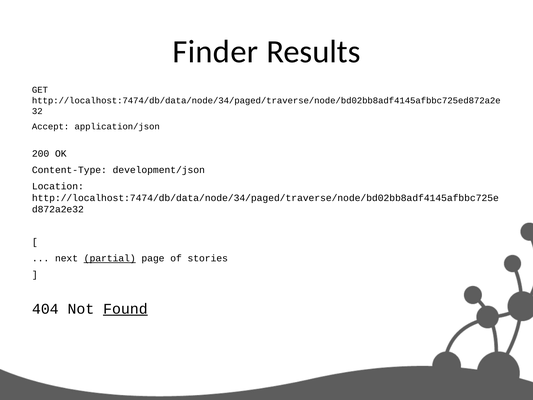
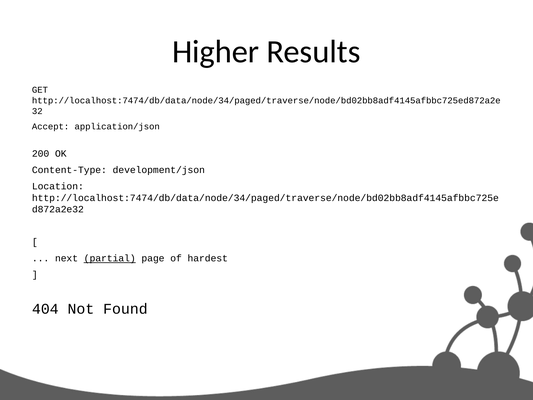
Finder: Finder -> Higher
stories: stories -> hardest
Found underline: present -> none
